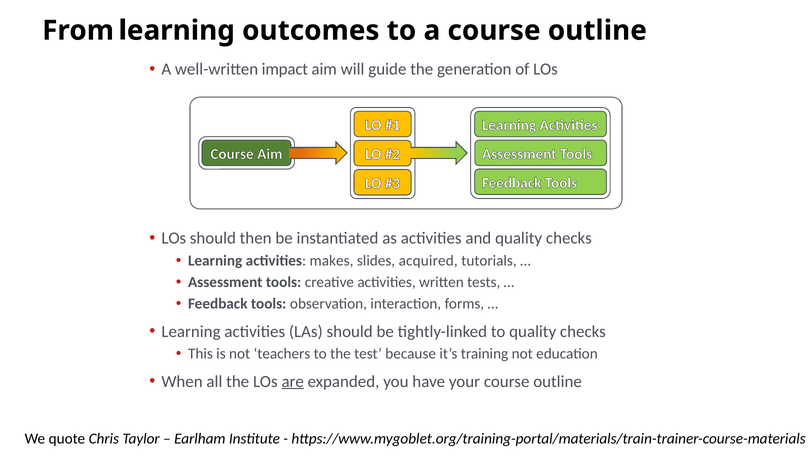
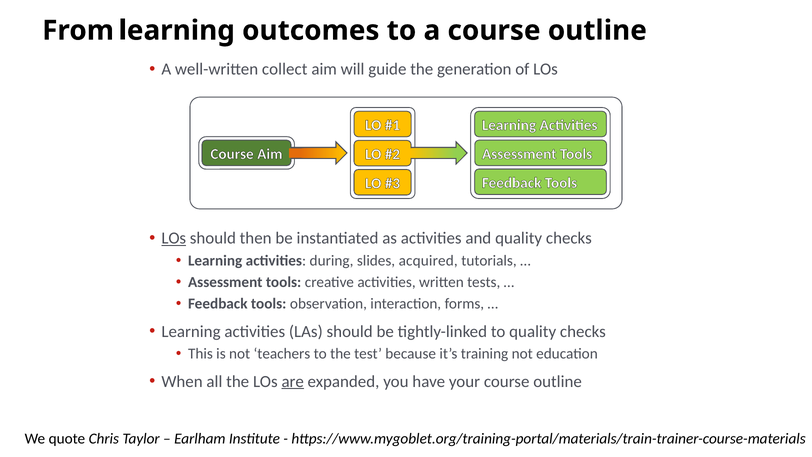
impact: impact -> collect
LOs at (174, 238) underline: none -> present
makes: makes -> during
